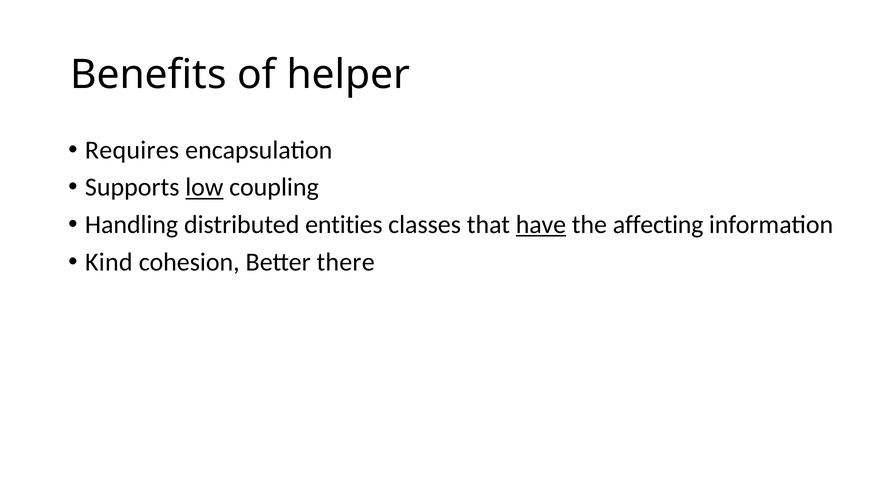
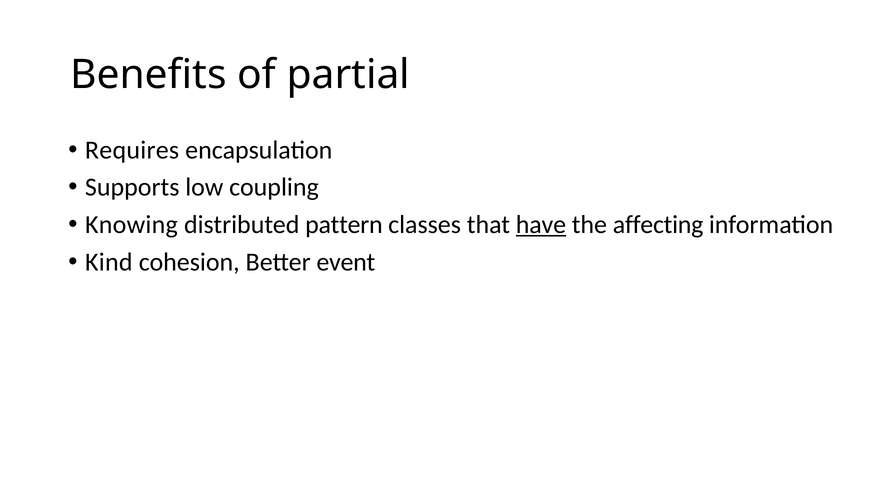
helper: helper -> partial
low underline: present -> none
Handling: Handling -> Knowing
entities: entities -> pattern
there: there -> event
